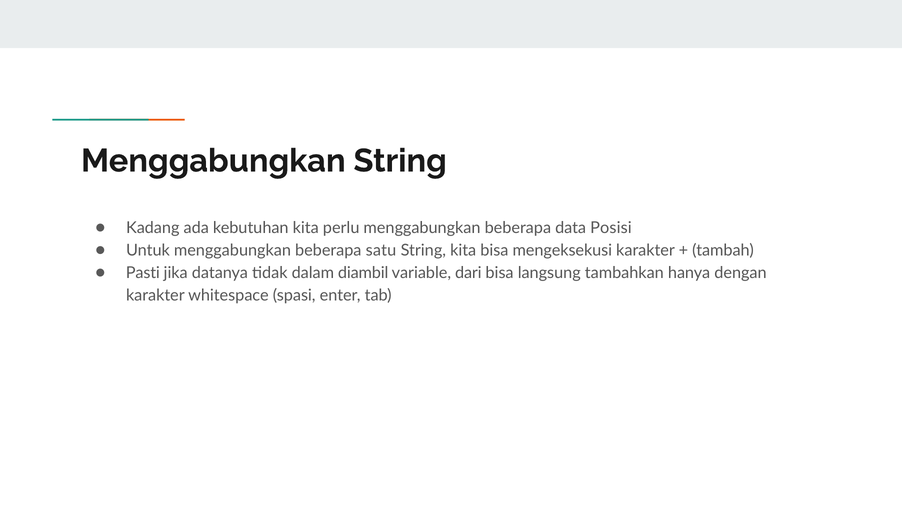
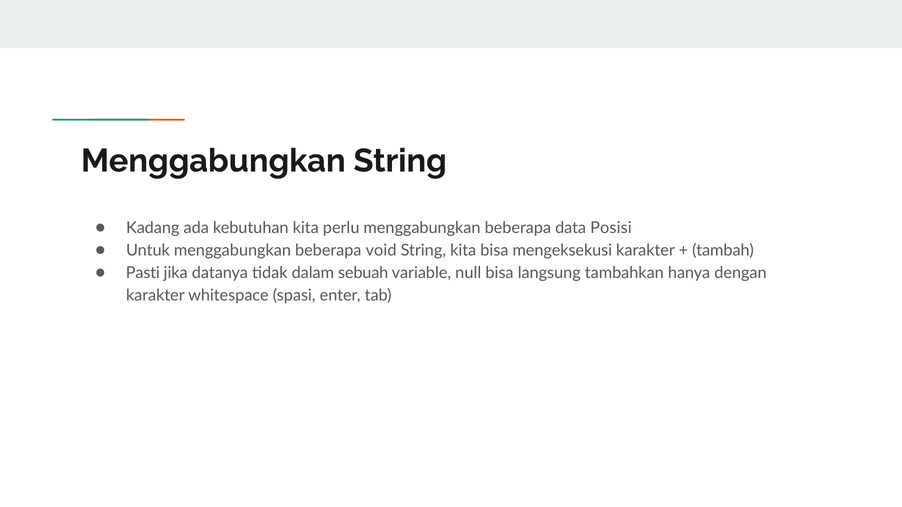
satu: satu -> void
diambil: diambil -> sebuah
dari: dari -> null
